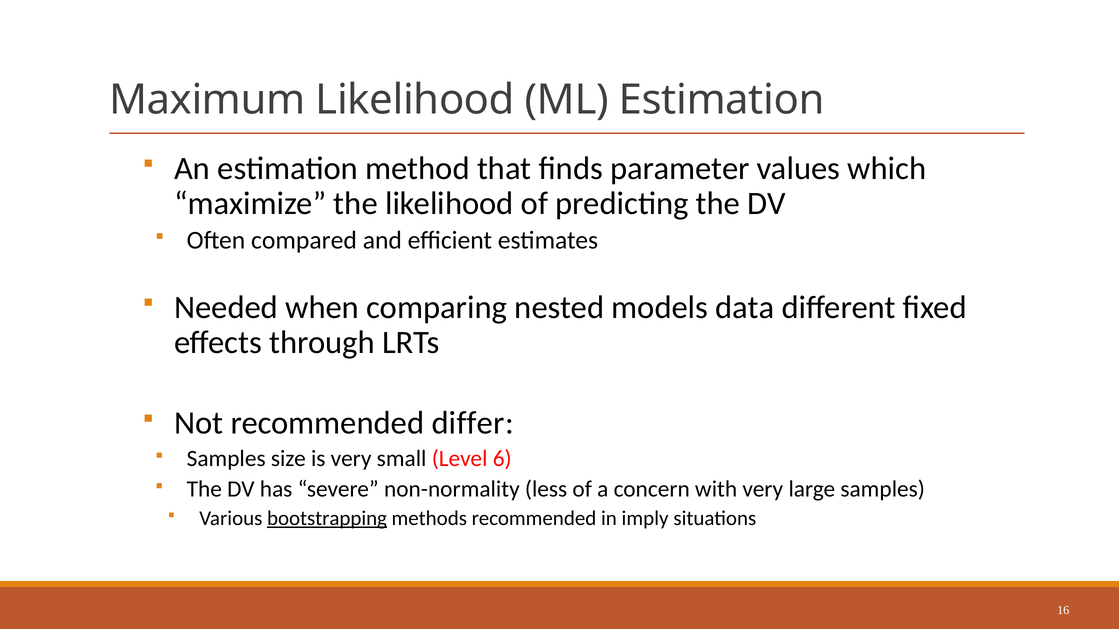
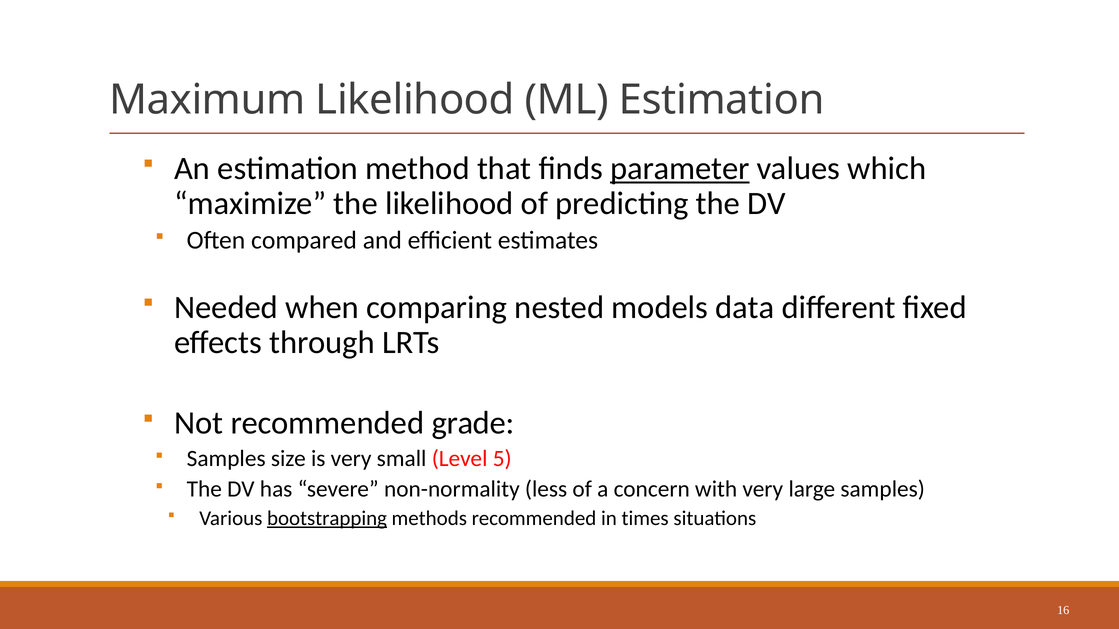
parameter underline: none -> present
differ: differ -> grade
6: 6 -> 5
imply: imply -> times
